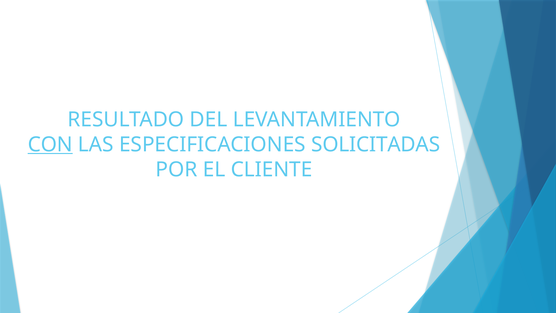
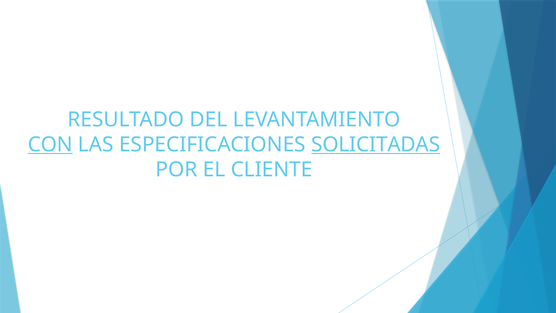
SOLICITADAS underline: none -> present
